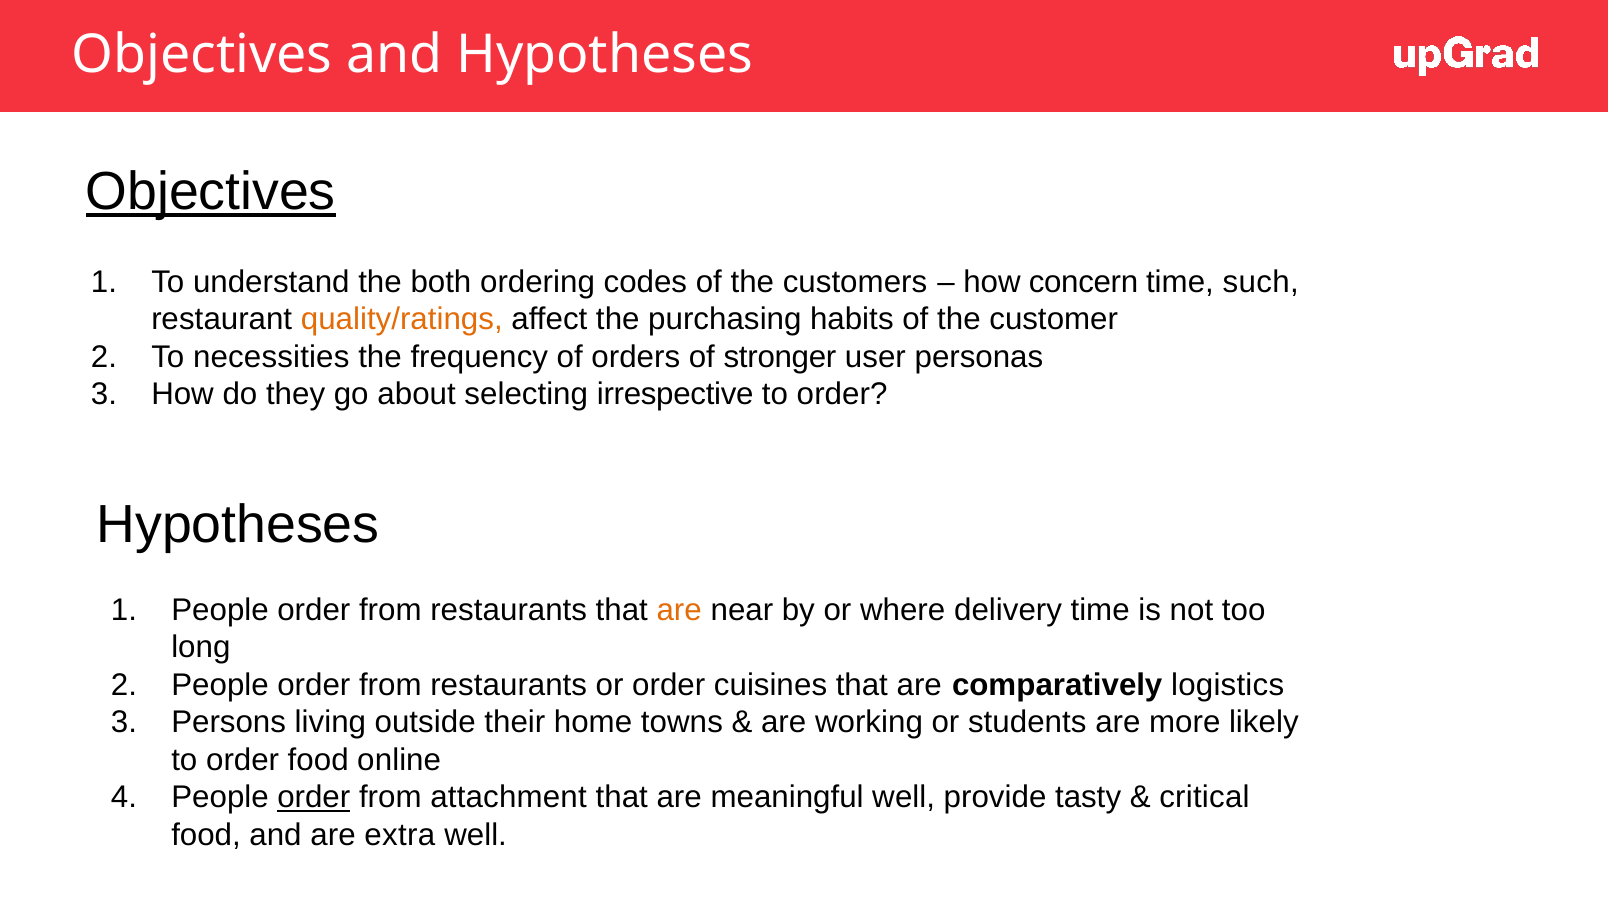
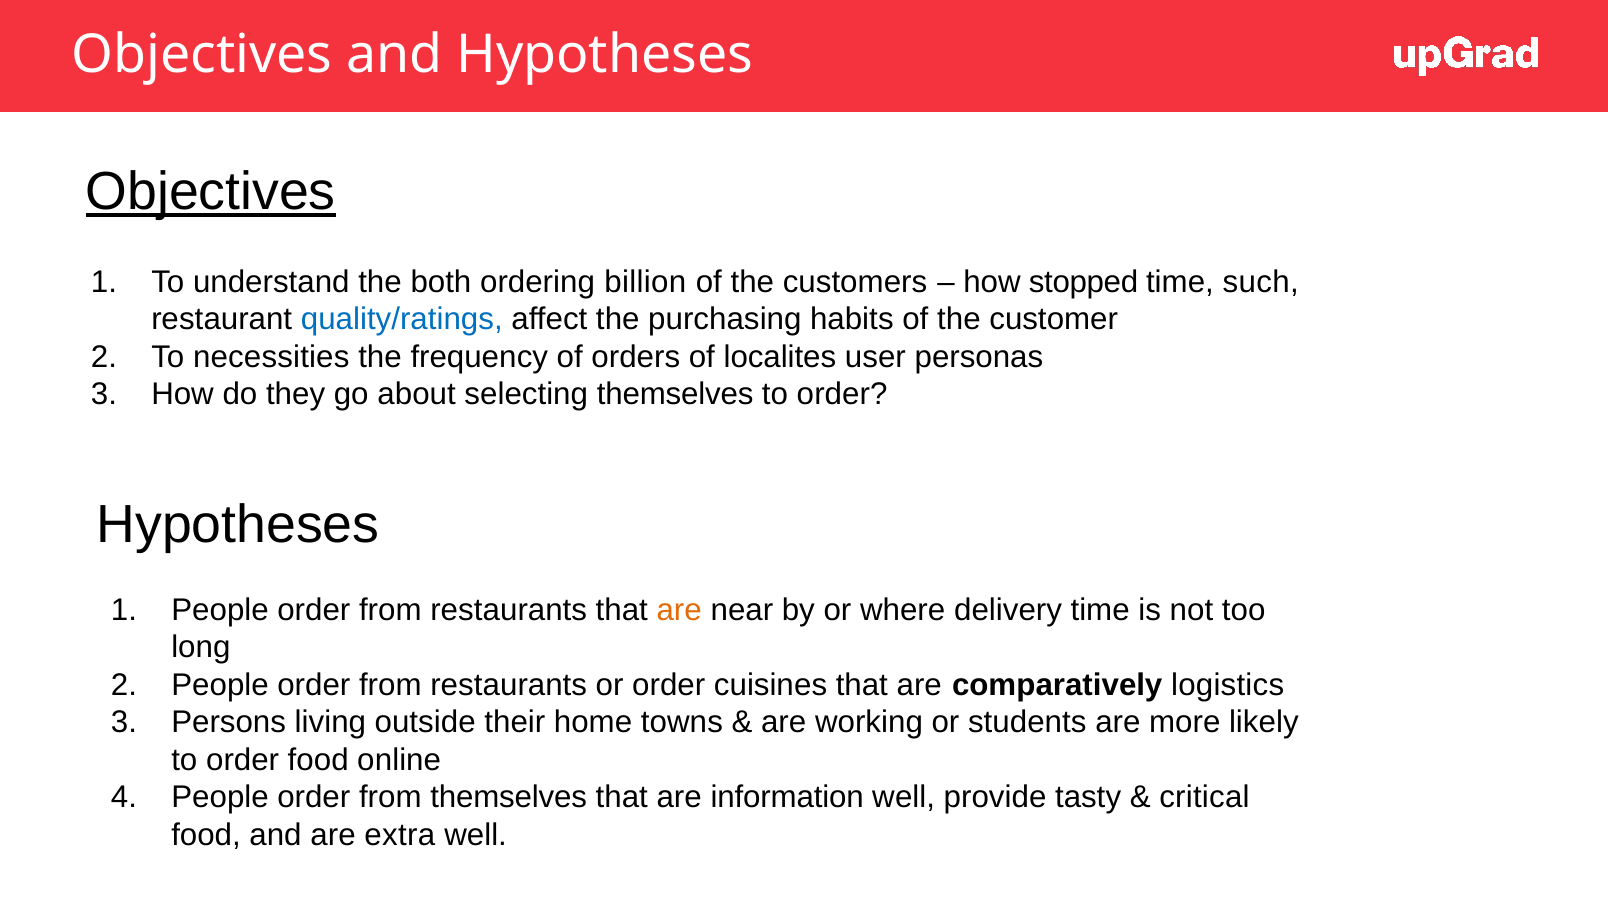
codes: codes -> billion
concern: concern -> stopped
quality/ratings colour: orange -> blue
stronger: stronger -> localites
selecting irrespective: irrespective -> themselves
order at (314, 797) underline: present -> none
from attachment: attachment -> themselves
meaningful: meaningful -> information
